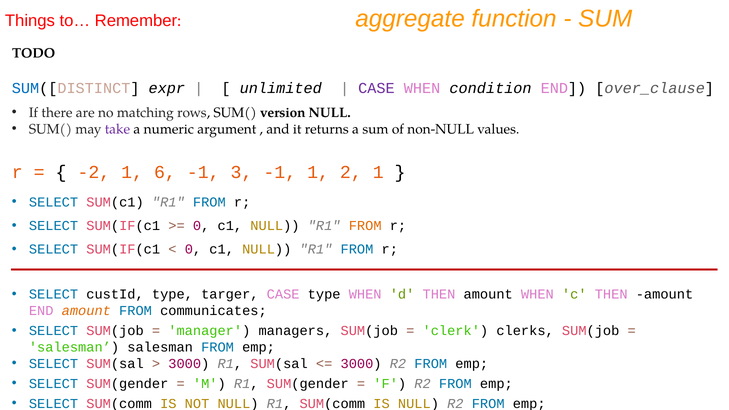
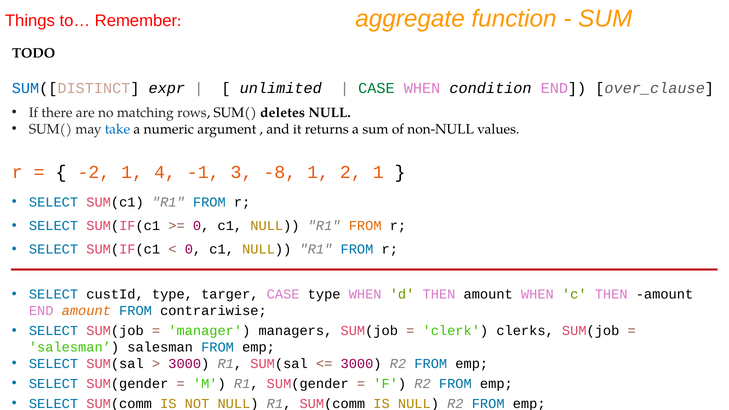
CASE at (376, 88) colour: purple -> green
version: version -> deletes
take colour: purple -> blue
6: 6 -> 4
3 -1: -1 -> -8
communicates: communicates -> contrariwise
